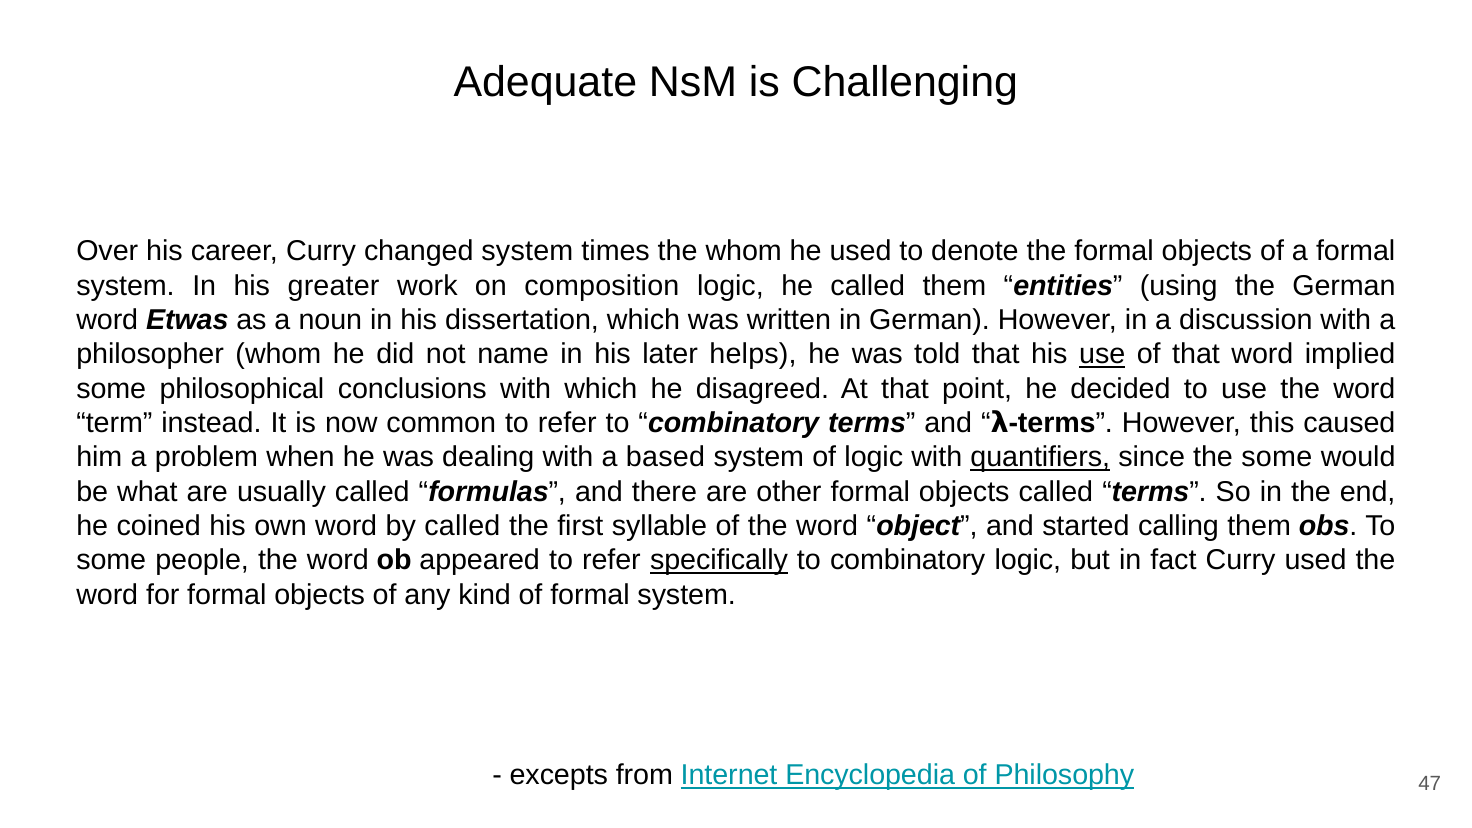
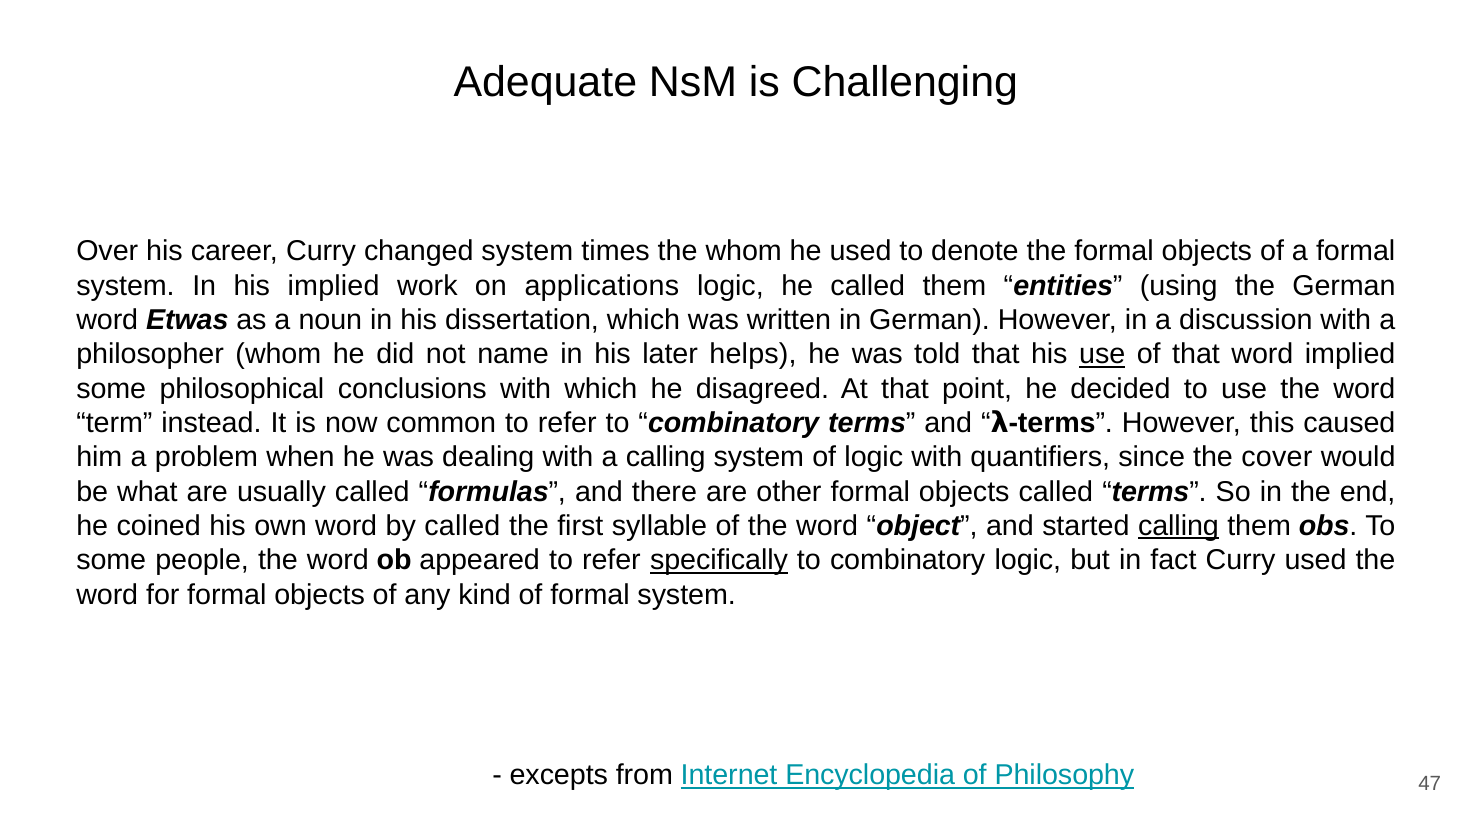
his greater: greater -> implied
composition: composition -> applications
a based: based -> calling
quantifiers underline: present -> none
the some: some -> cover
calling at (1178, 526) underline: none -> present
